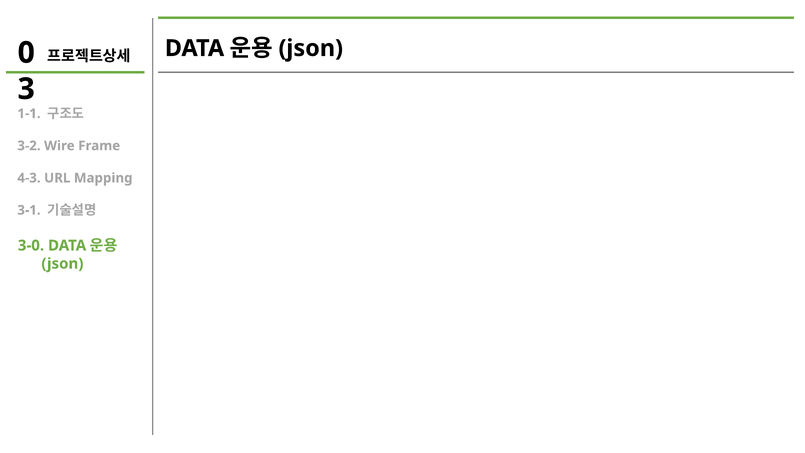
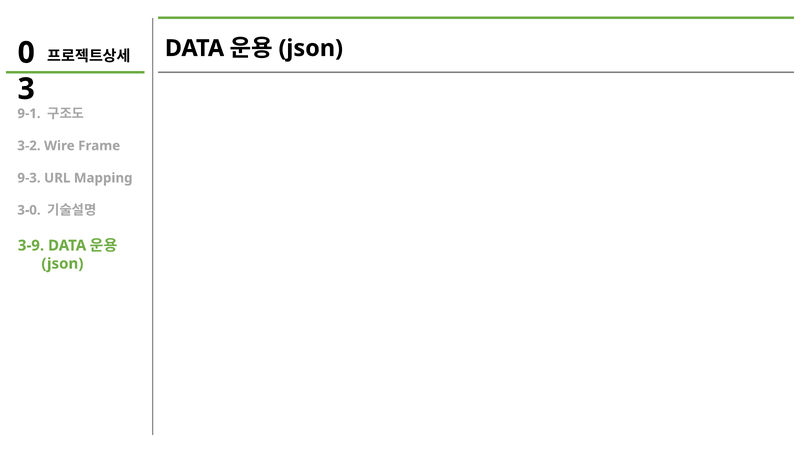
1-1: 1-1 -> 9-1
4-3: 4-3 -> 9-3
3-1: 3-1 -> 3-0
3-0: 3-0 -> 3-9
